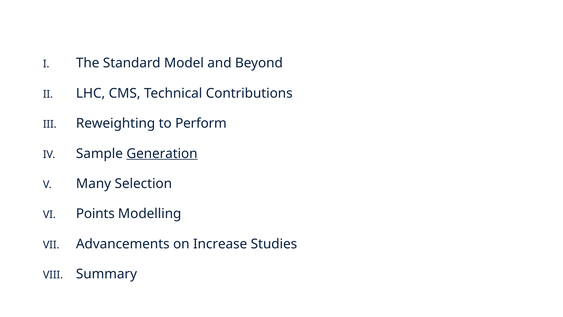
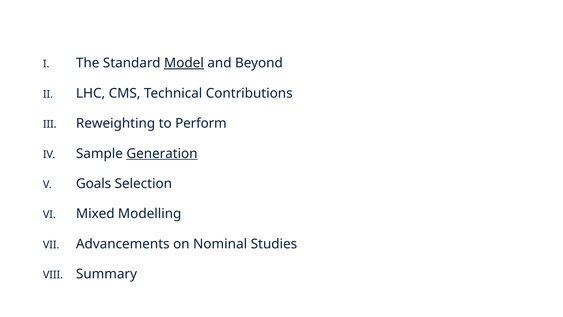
Model underline: none -> present
Many: Many -> Goals
Points: Points -> Mixed
Increase: Increase -> Nominal
